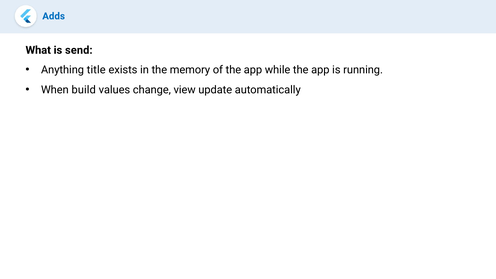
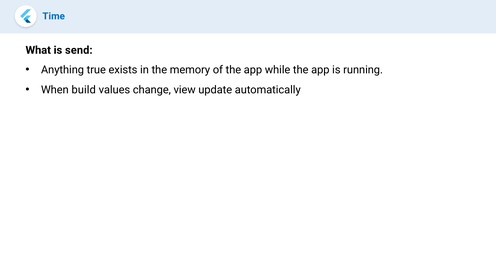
Adds: Adds -> Time
title: title -> true
